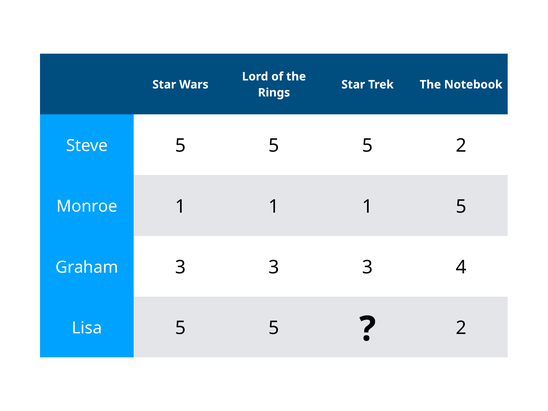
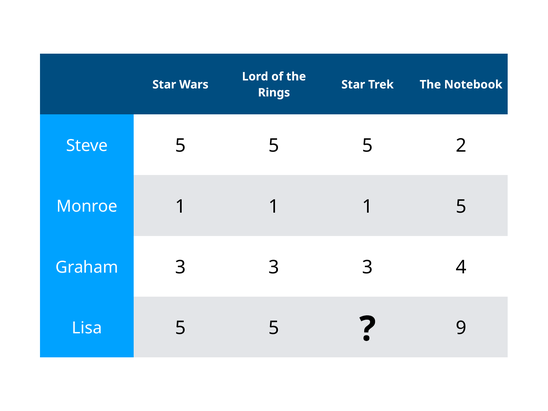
2 at (461, 328): 2 -> 9
